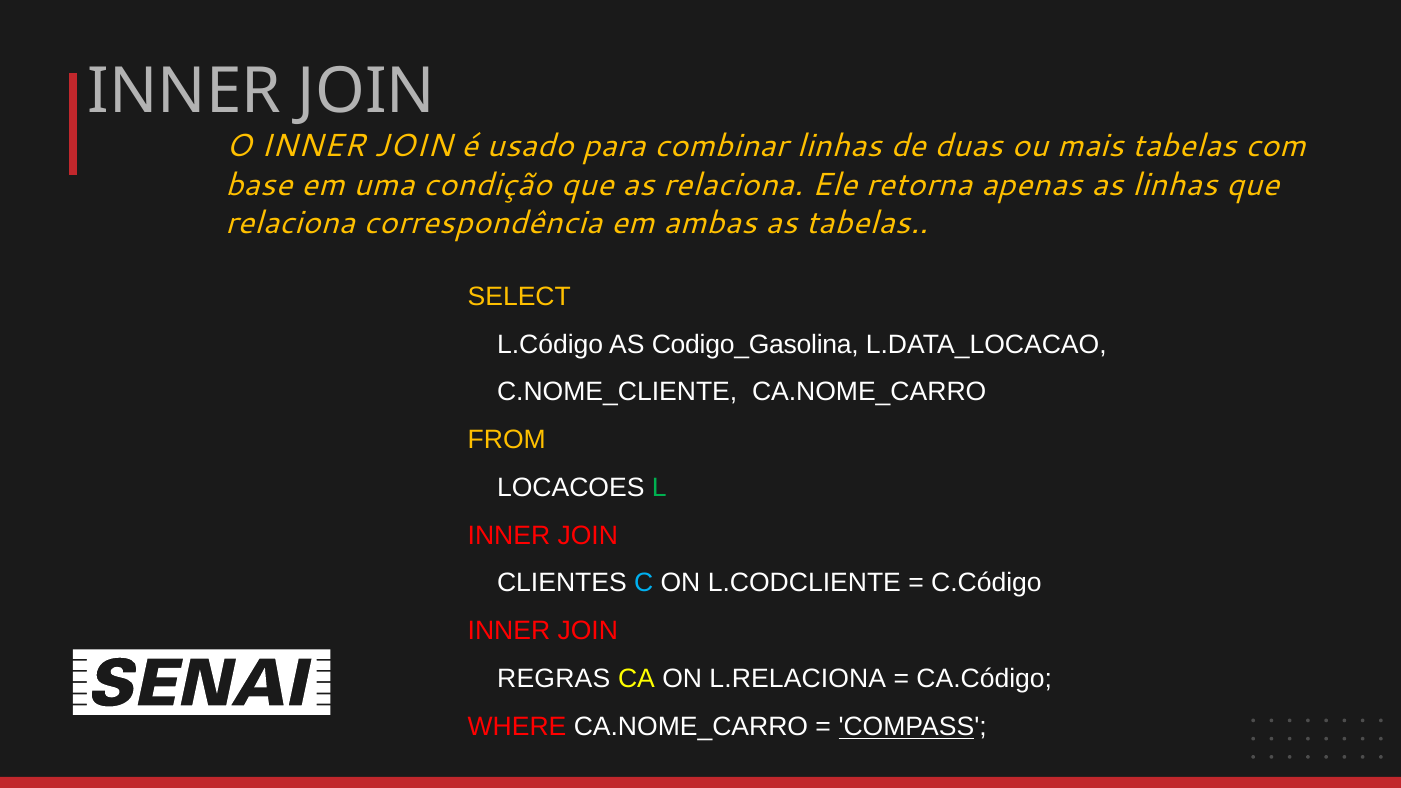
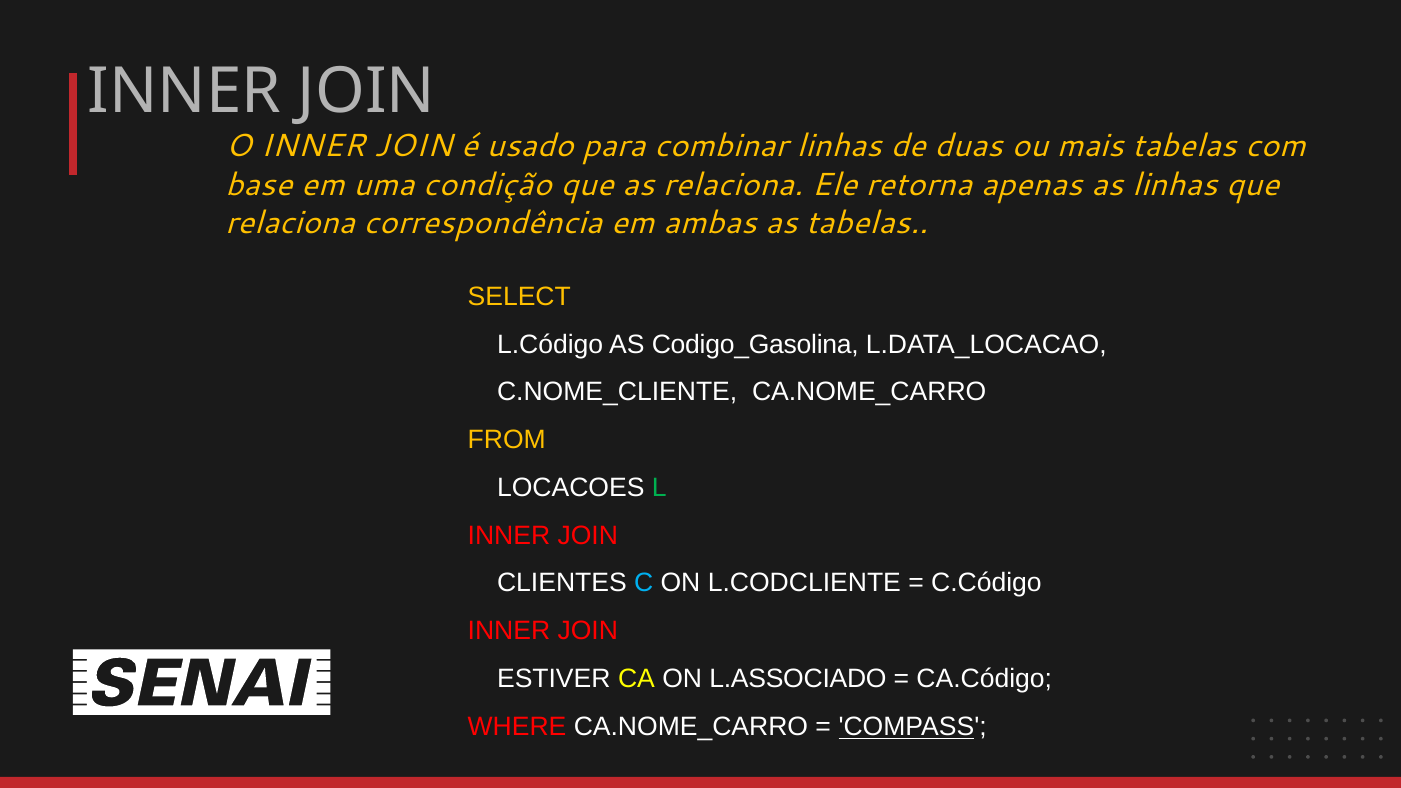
REGRAS: REGRAS -> ESTIVER
L.RELACIONA: L.RELACIONA -> L.ASSOCIADO
